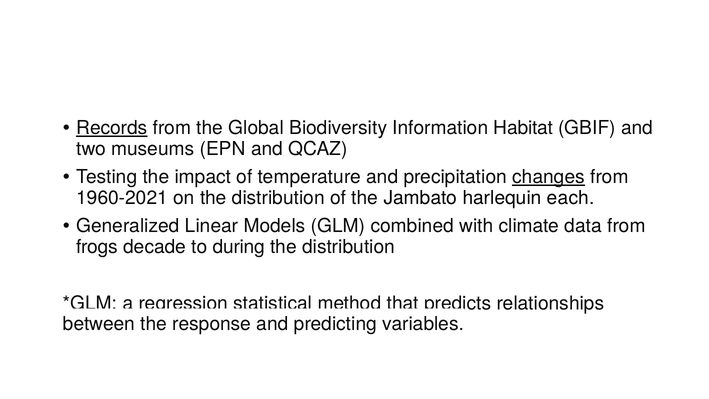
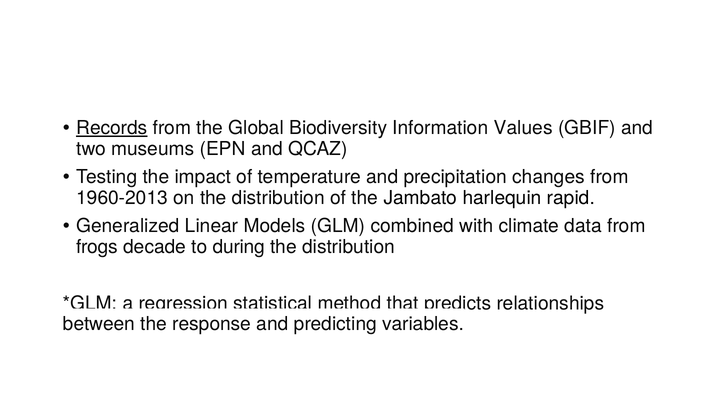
Habitat: Habitat -> Values
changes underline: present -> none
1960-2021: 1960-2021 -> 1960-2013
each: each -> rapid
